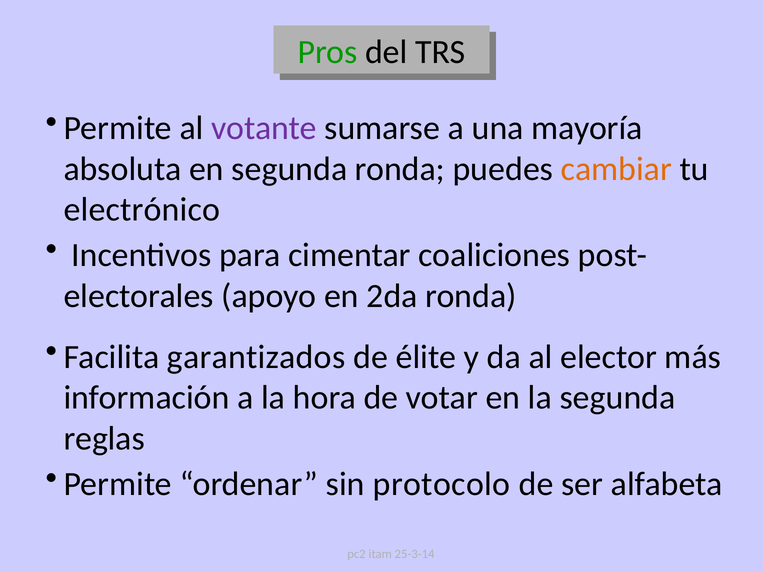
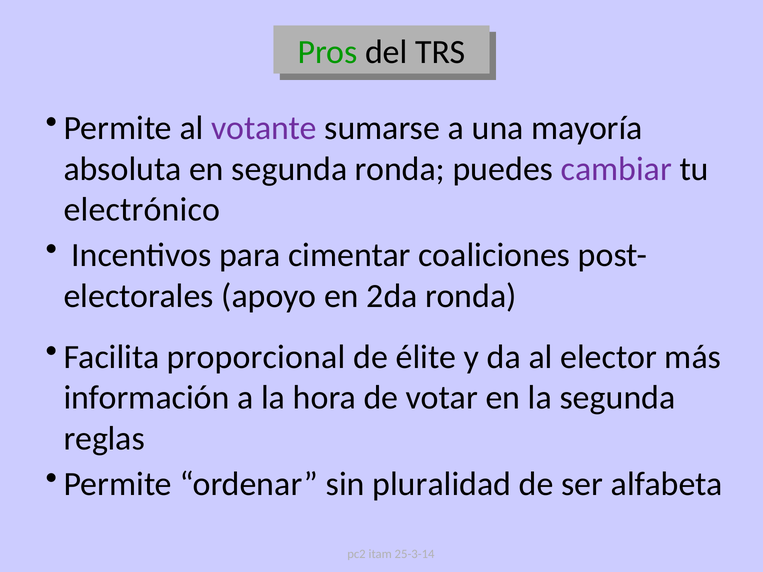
cambiar colour: orange -> purple
garantizados: garantizados -> proporcional
protocolo: protocolo -> pluralidad
